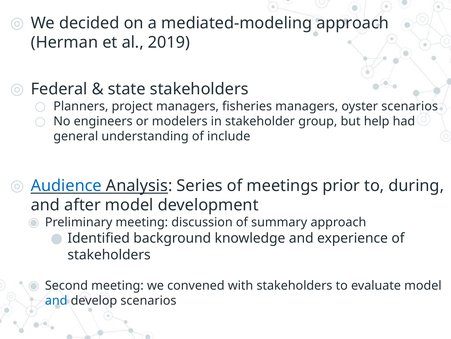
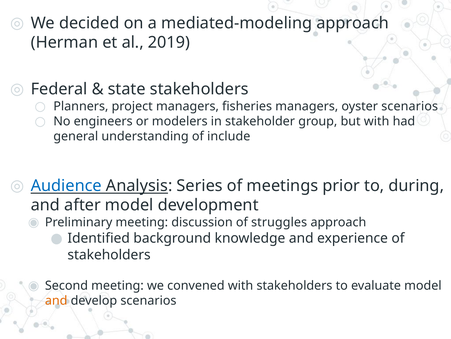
but help: help -> with
summary: summary -> struggles
and at (56, 300) colour: blue -> orange
